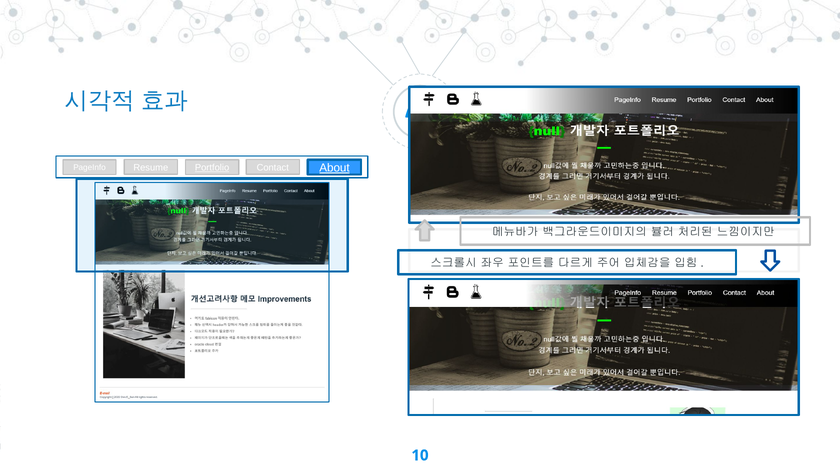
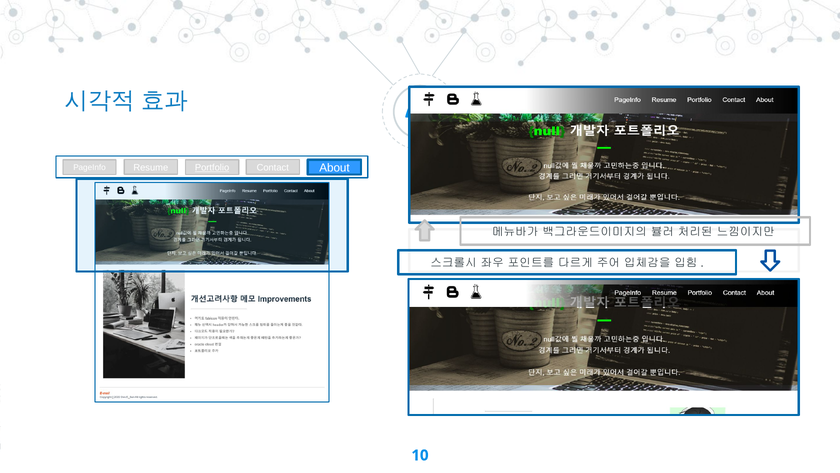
About underline: present -> none
